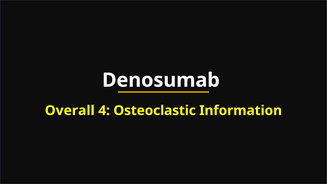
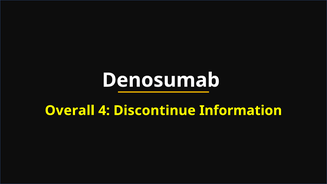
Osteoclastic: Osteoclastic -> Discontinue
